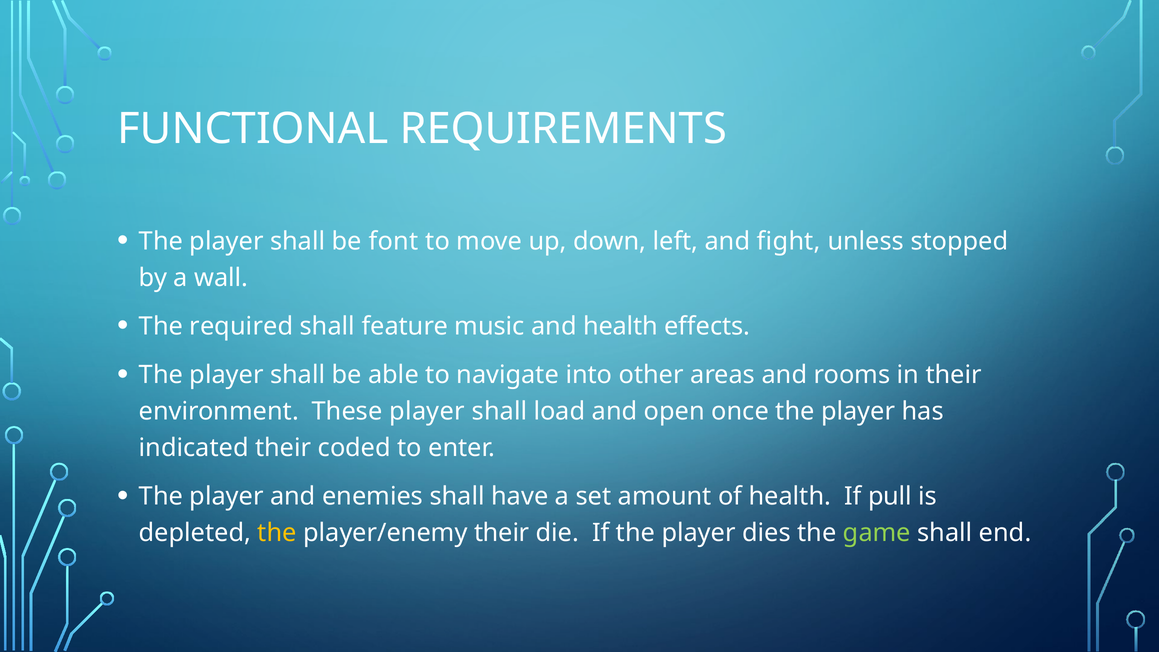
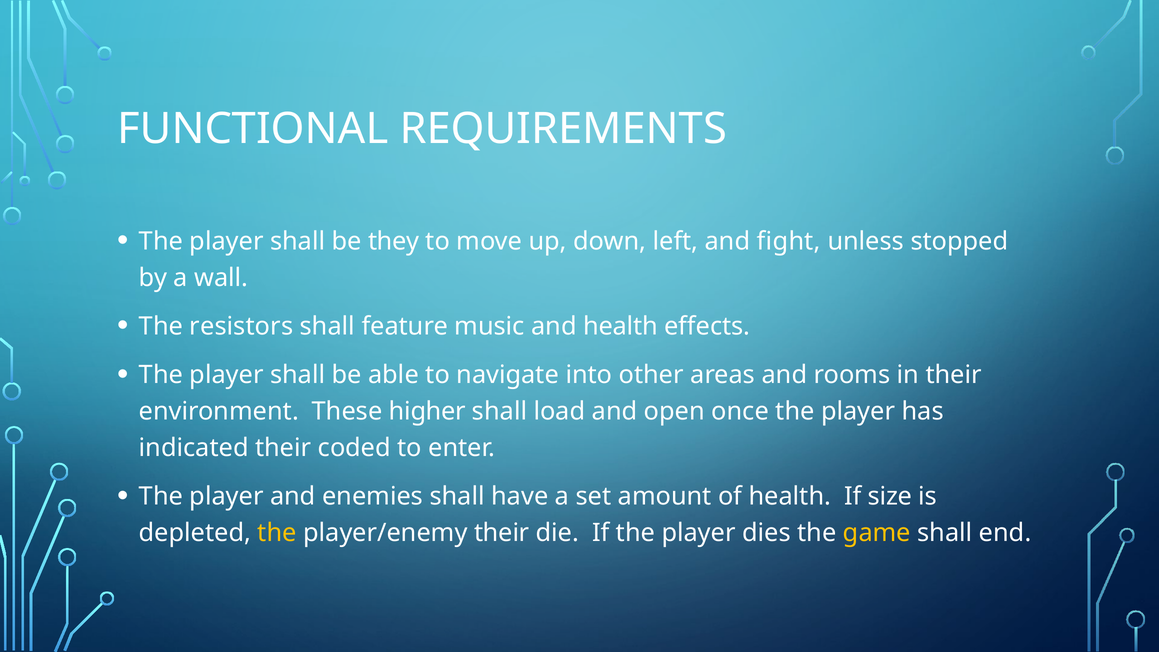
font: font -> they
required: required -> resistors
These player: player -> higher
pull: pull -> size
game colour: light green -> yellow
